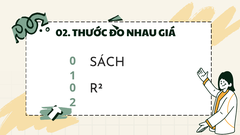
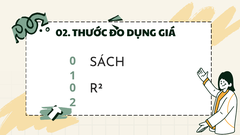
NHAU: NHAU -> DỤNG
